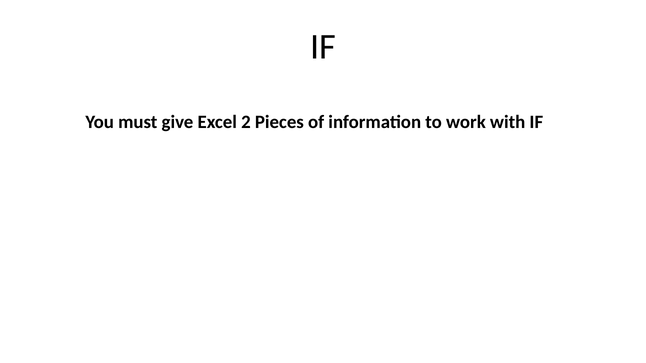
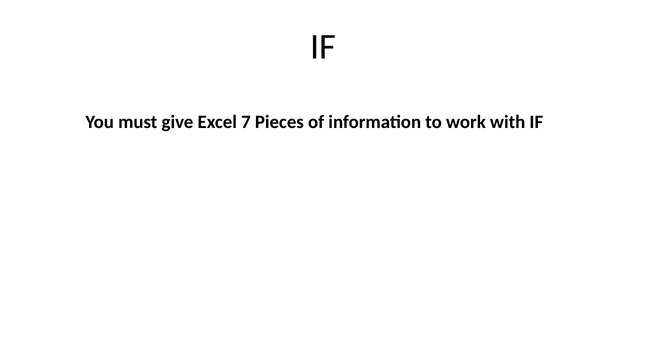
2: 2 -> 7
